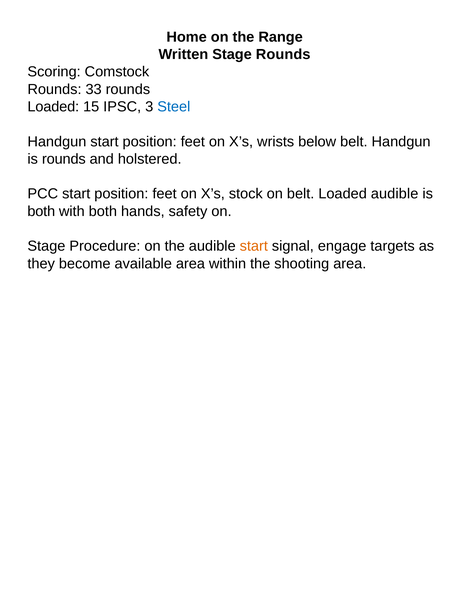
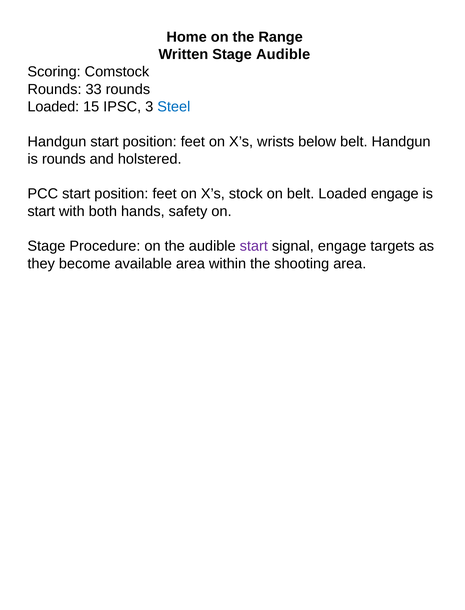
Stage Rounds: Rounds -> Audible
Loaded audible: audible -> engage
both at (41, 211): both -> start
start at (254, 246) colour: orange -> purple
